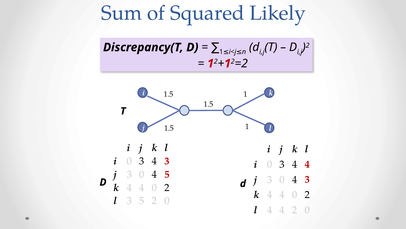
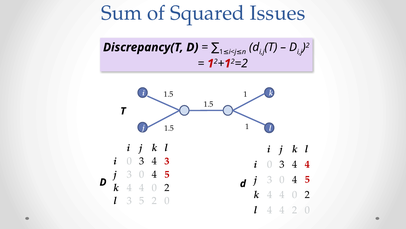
Likely: Likely -> Issues
3 at (307, 179): 3 -> 5
